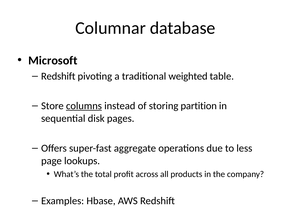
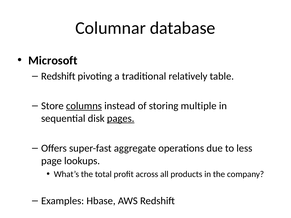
weighted: weighted -> relatively
partition: partition -> multiple
pages underline: none -> present
